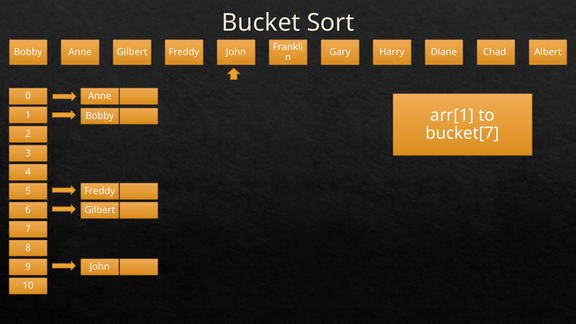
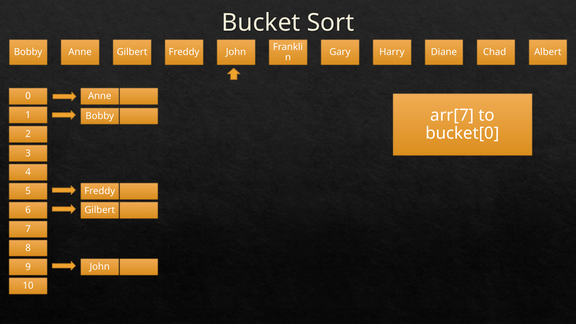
arr[1: arr[1 -> arr[7
bucket[7: bucket[7 -> bucket[0
